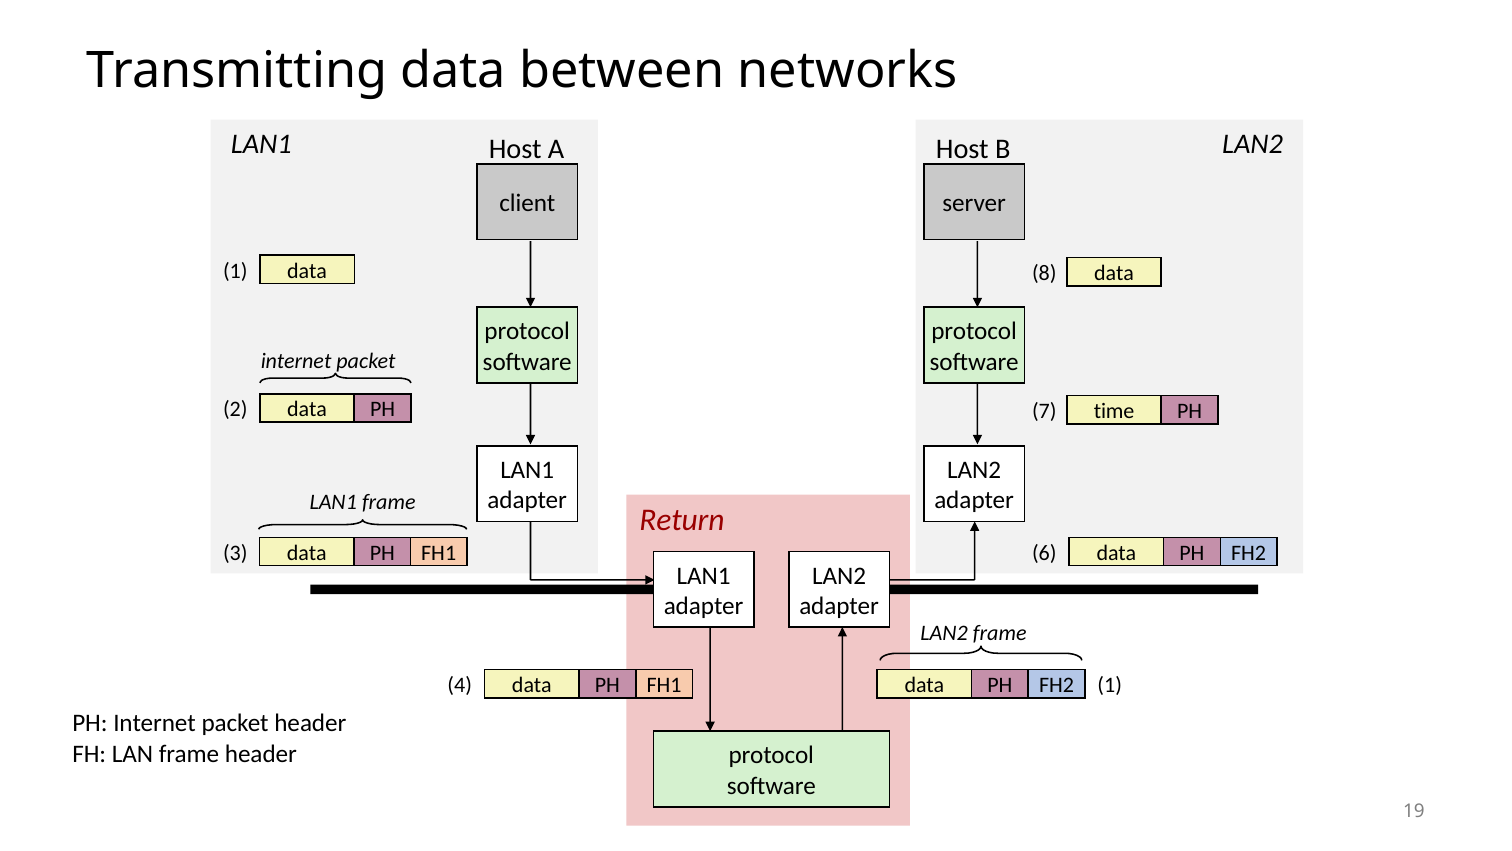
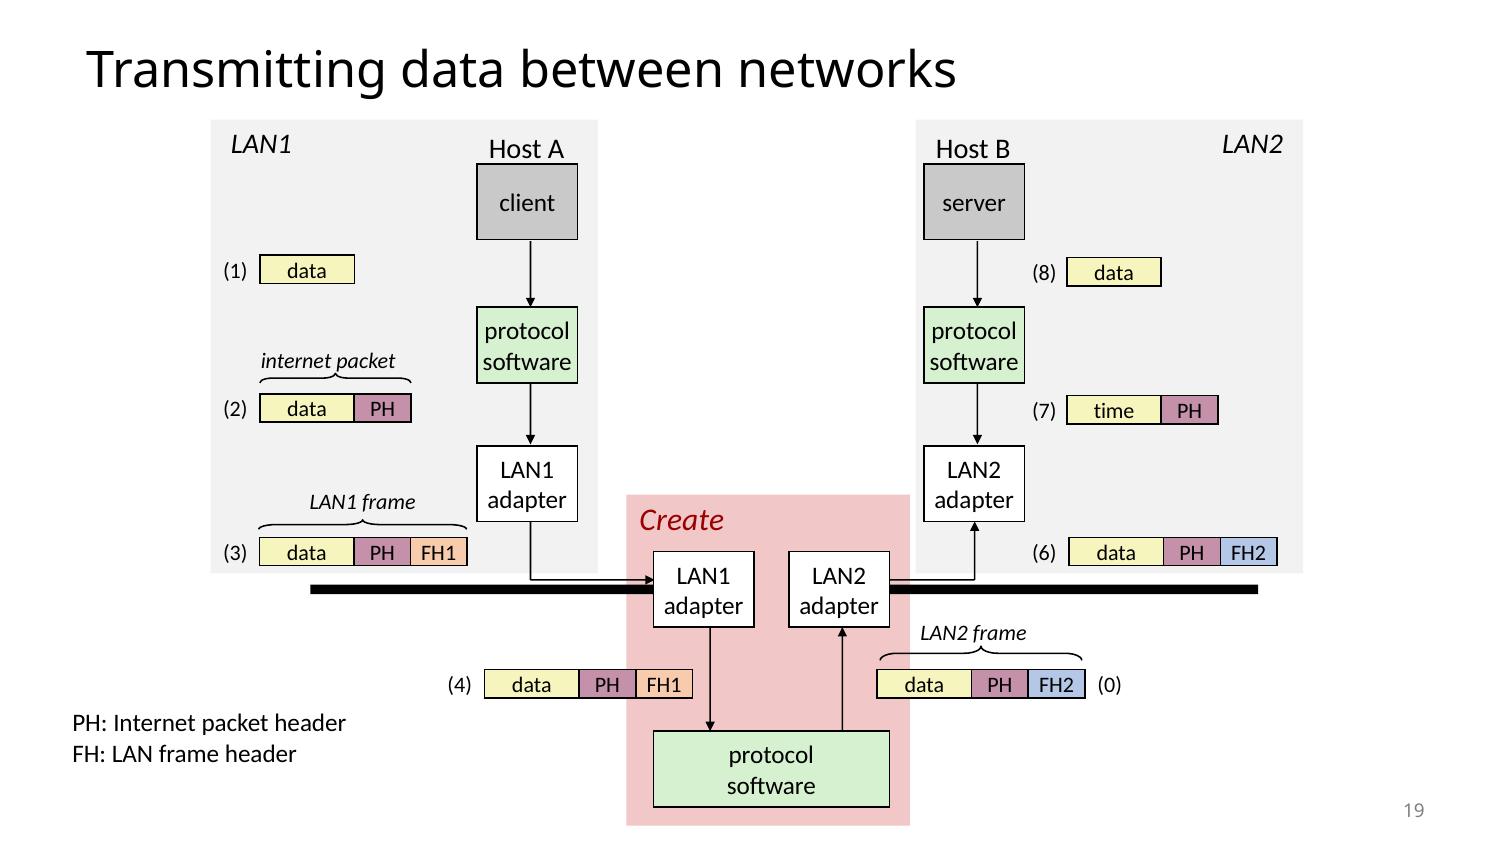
Return: Return -> Create
FH2 1: 1 -> 0
